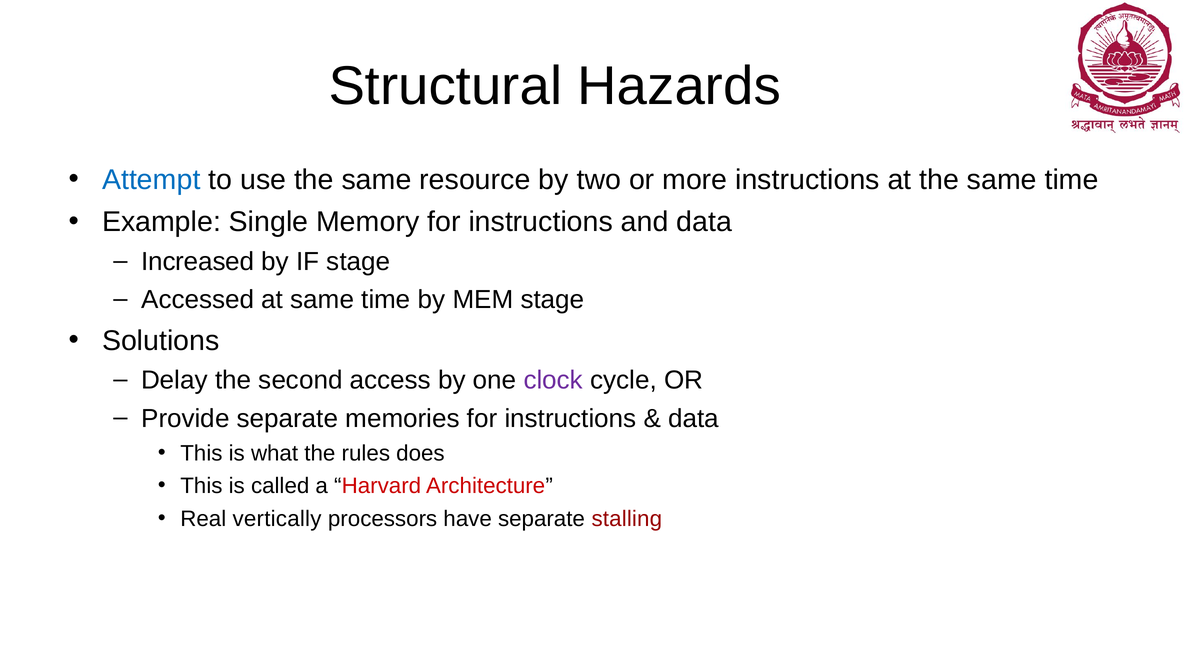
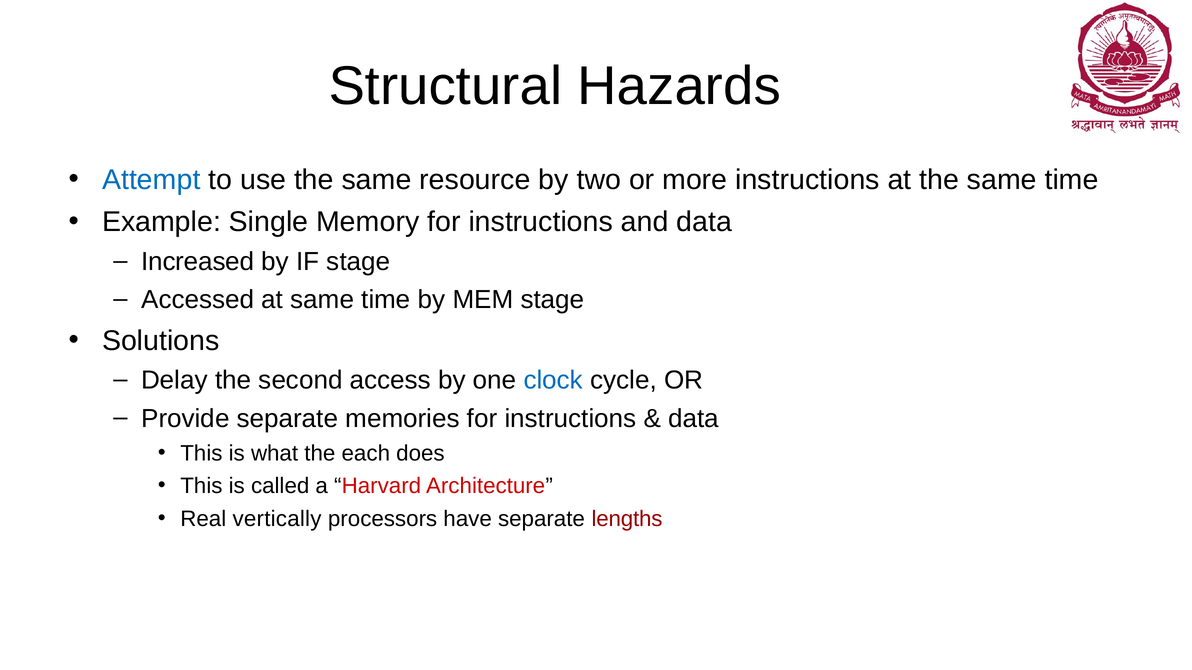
clock colour: purple -> blue
rules: rules -> each
stalling: stalling -> lengths
